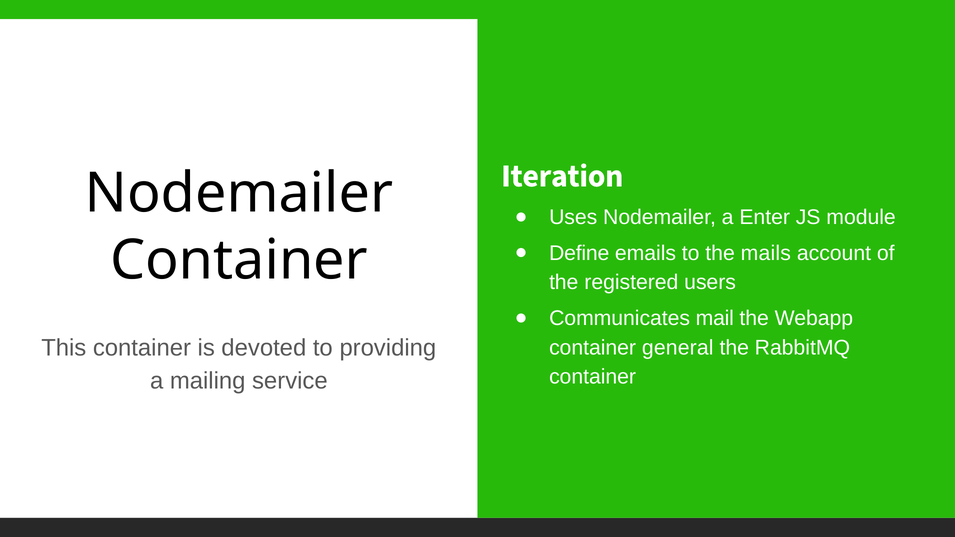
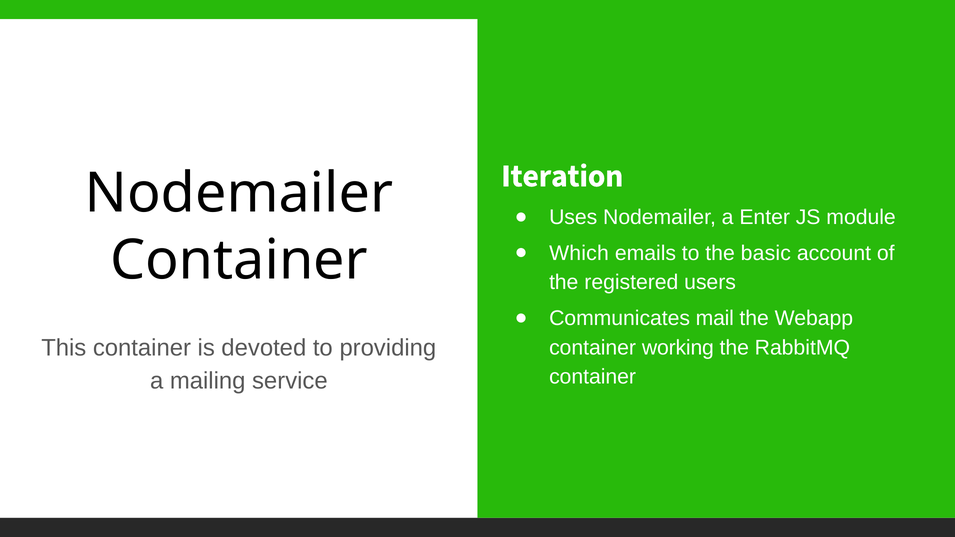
Define: Define -> Which
mails: mails -> basic
general: general -> working
